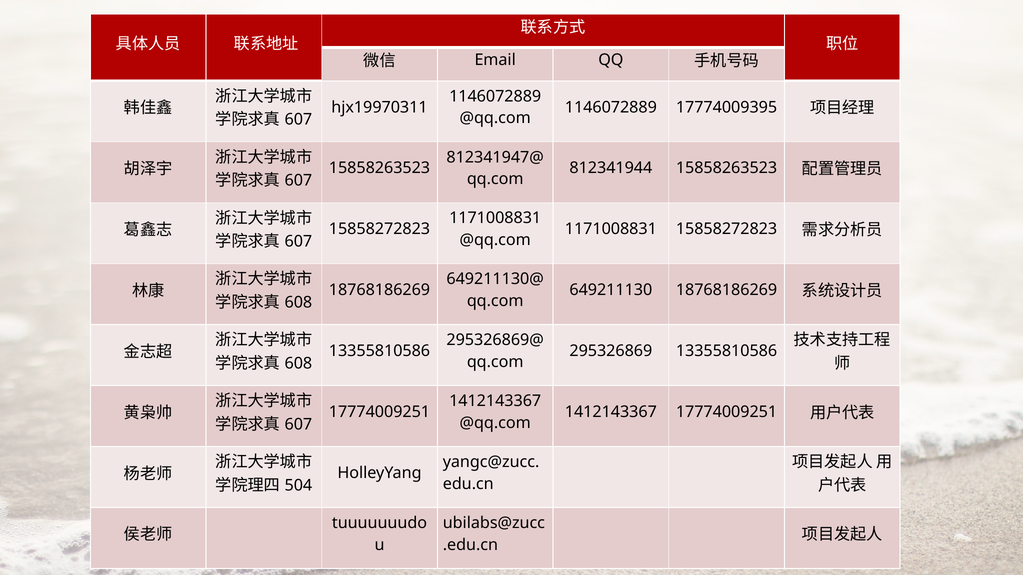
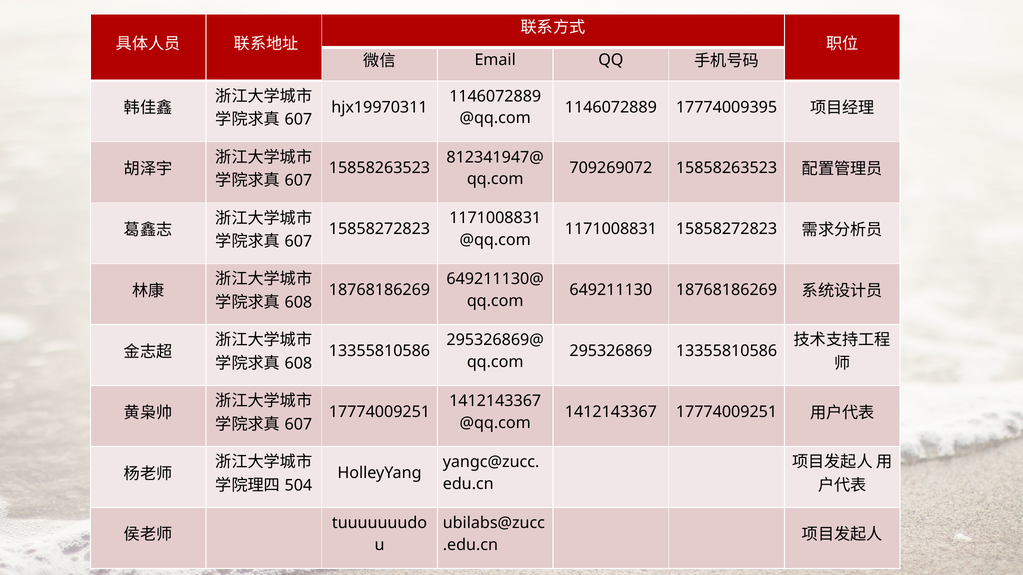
812341944: 812341944 -> 709269072
